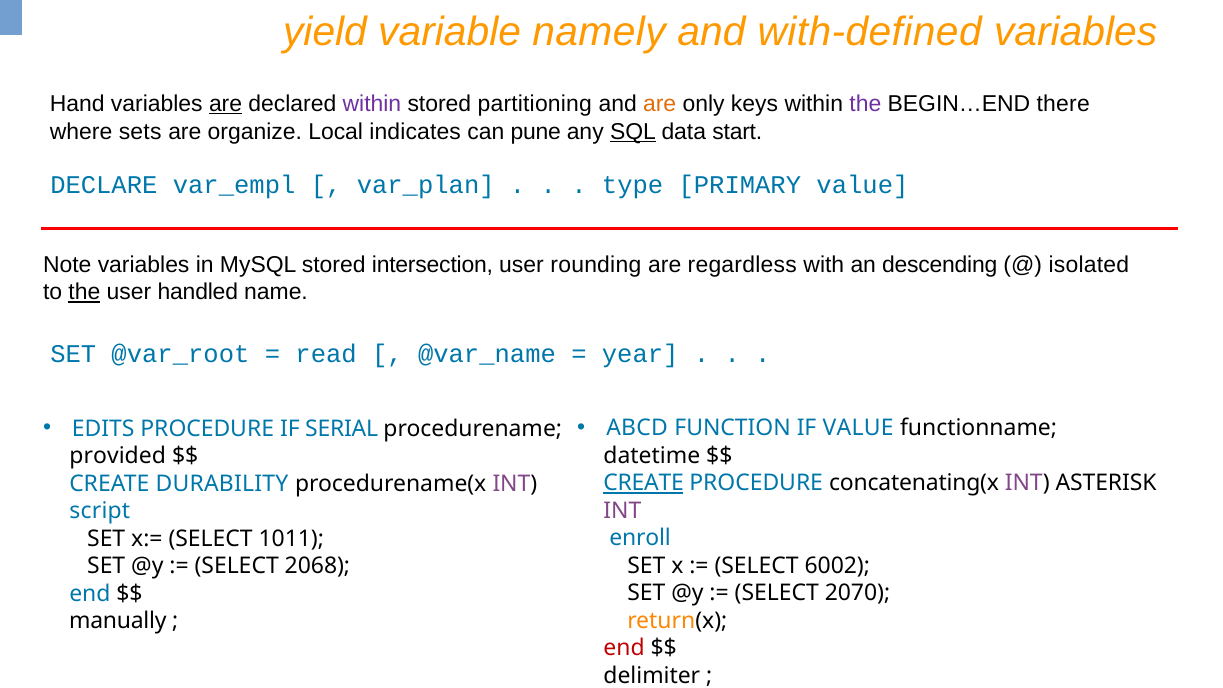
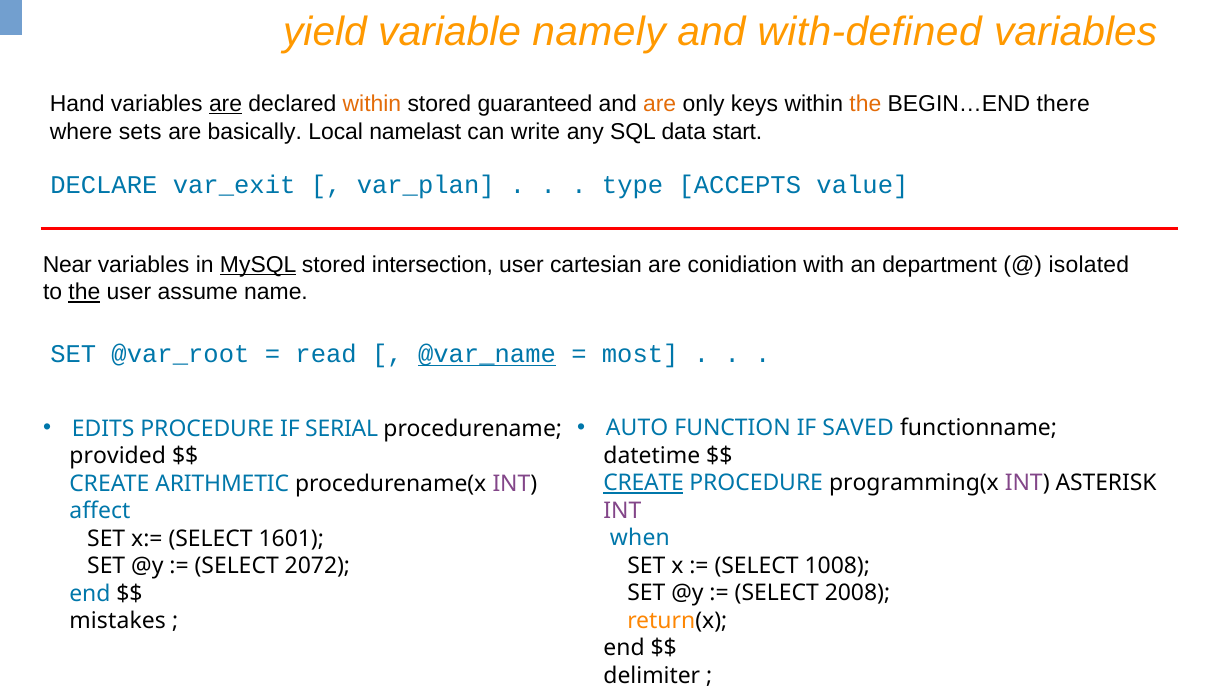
within at (372, 104) colour: purple -> orange
partitioning: partitioning -> guaranteed
the at (865, 104) colour: purple -> orange
organize: organize -> basically
indicates: indicates -> namelast
pune: pune -> write
SQL underline: present -> none
var_empl: var_empl -> var_exit
PRIMARY: PRIMARY -> ACCEPTS
Note: Note -> Near
MySQL underline: none -> present
rounding: rounding -> cartesian
regardless: regardless -> conidiation
descending: descending -> department
handled: handled -> assume
@var_name underline: none -> present
year: year -> most
ABCD: ABCD -> AUTO
IF VALUE: VALUE -> SAVED
concatenating(x: concatenating(x -> programming(x
DURABILITY: DURABILITY -> ARITHMETIC
script: script -> affect
enroll: enroll -> when
1011: 1011 -> 1601
6002: 6002 -> 1008
2068: 2068 -> 2072
2070: 2070 -> 2008
manually: manually -> mistakes
end at (624, 648) colour: red -> black
